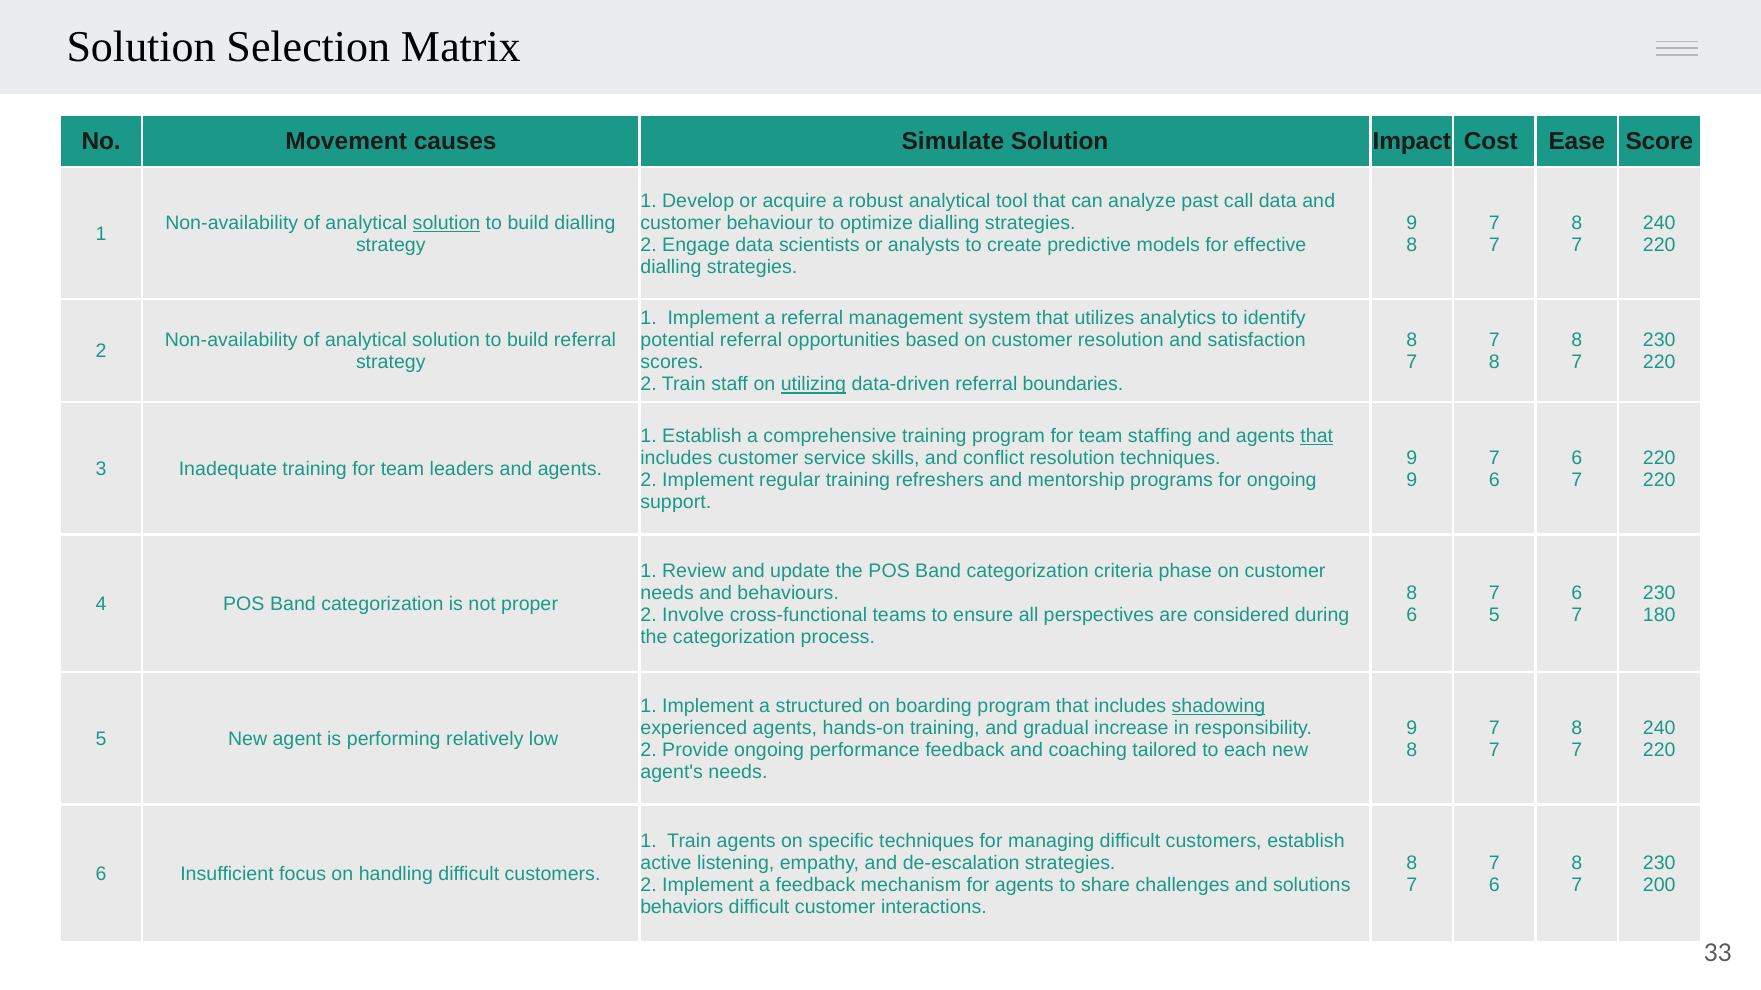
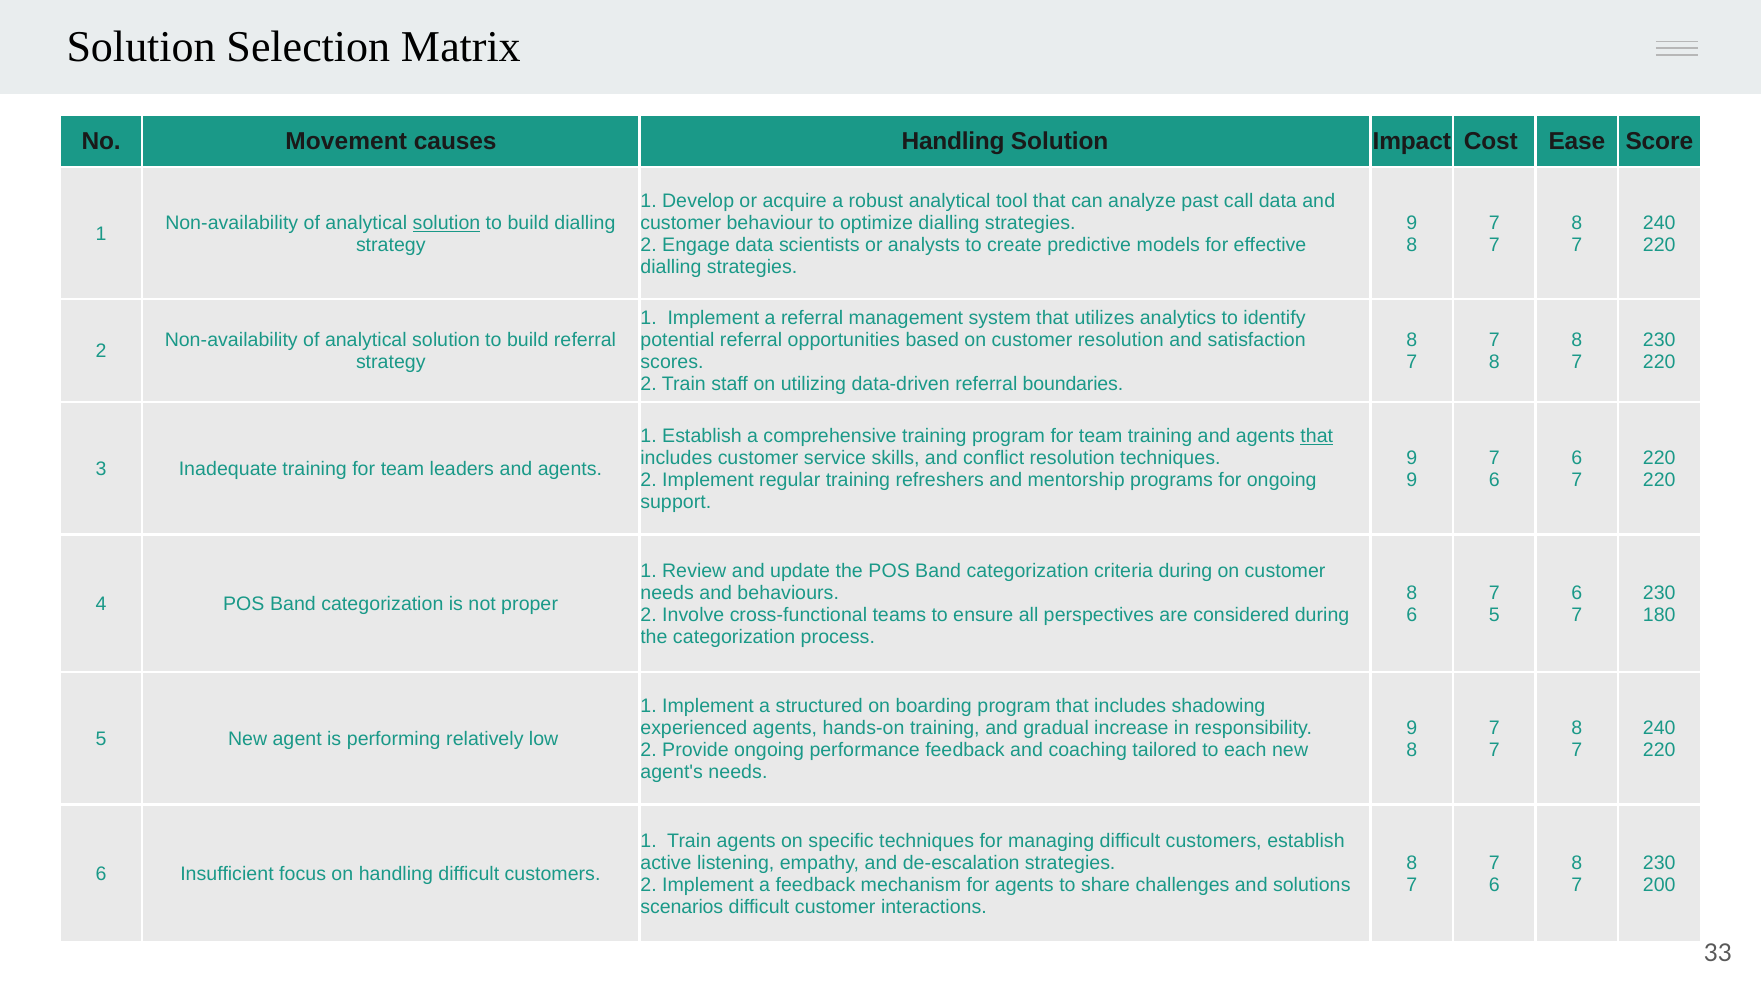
causes Simulate: Simulate -> Handling
utilizing underline: present -> none
team staffing: staffing -> training
criteria phase: phase -> during
shadowing underline: present -> none
behaviors: behaviors -> scenarios
